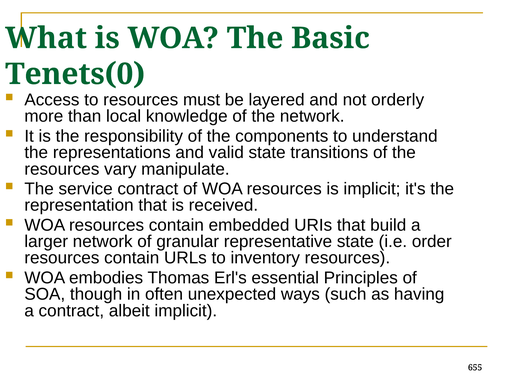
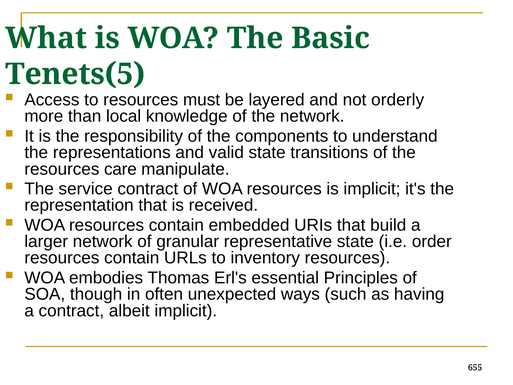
Tenets(0: Tenets(0 -> Tenets(5
vary: vary -> care
